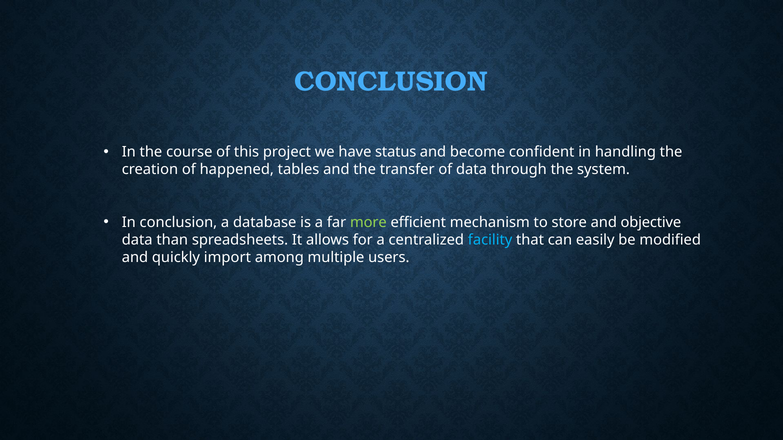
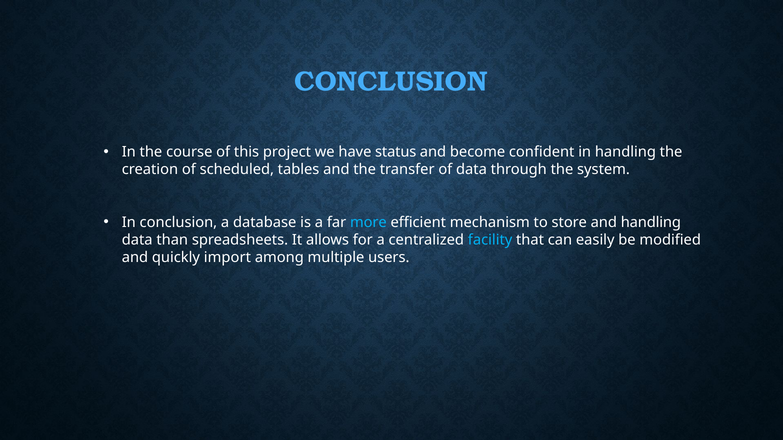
happened: happened -> scheduled
more colour: light green -> light blue
and objective: objective -> handling
